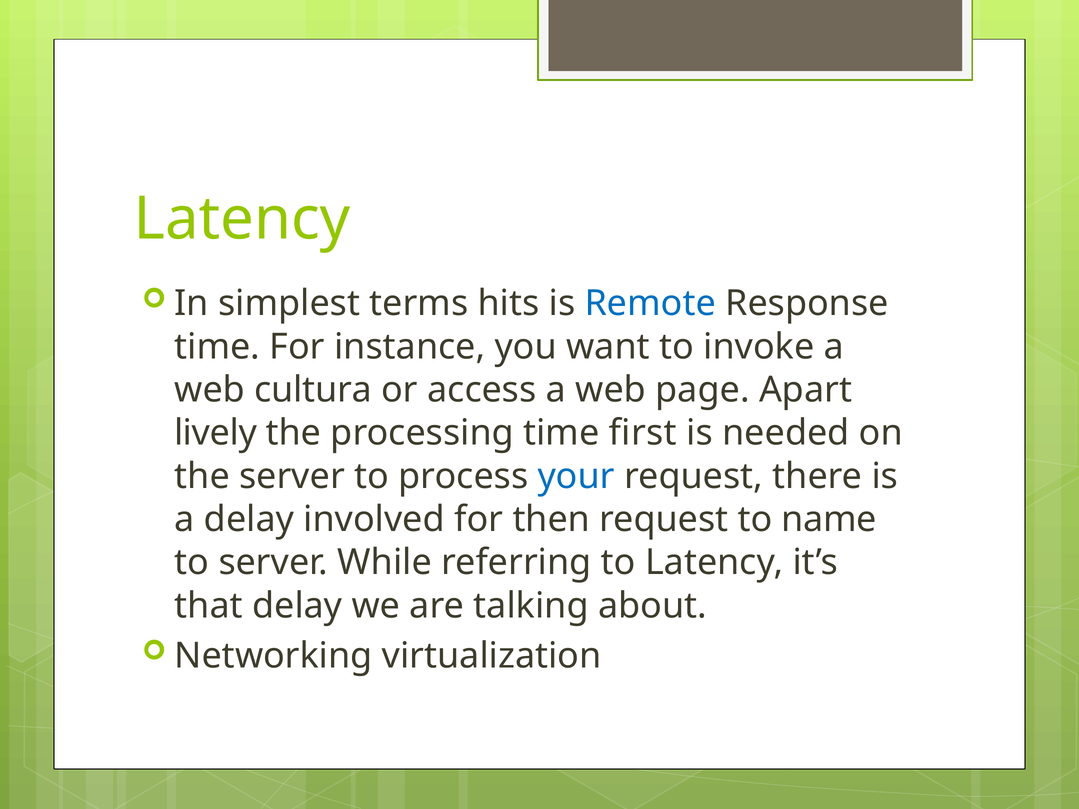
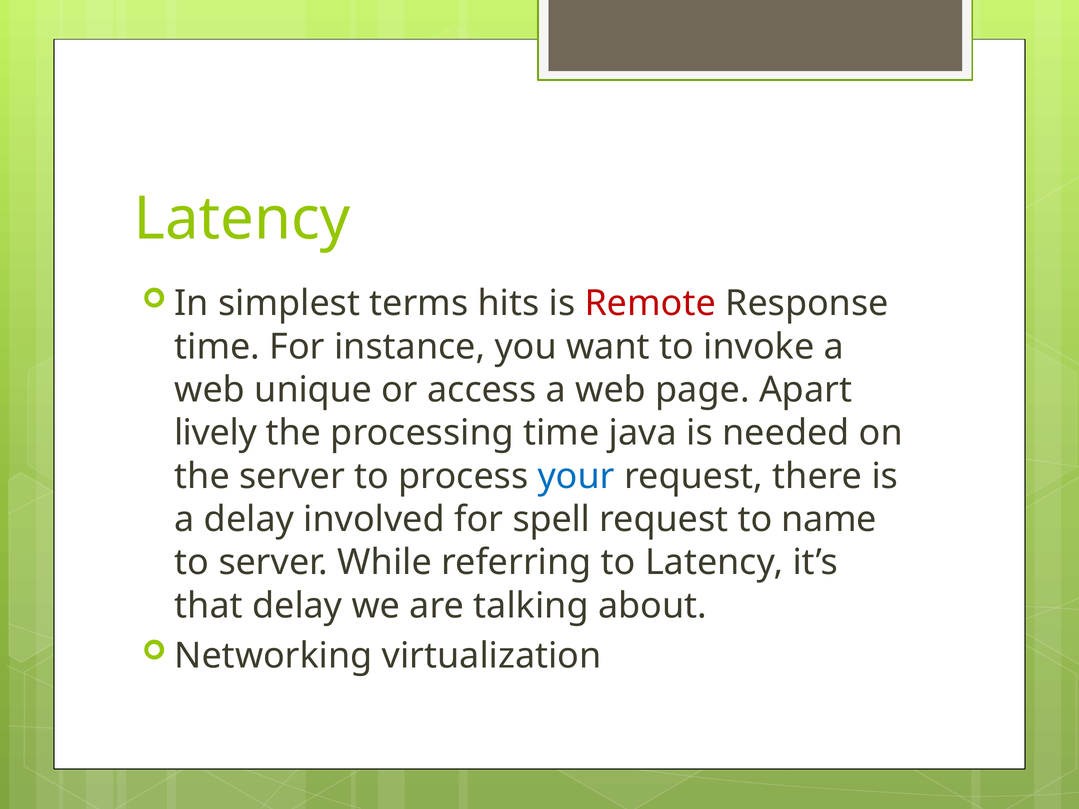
Remote colour: blue -> red
cultura: cultura -> unique
first: first -> java
then: then -> spell
